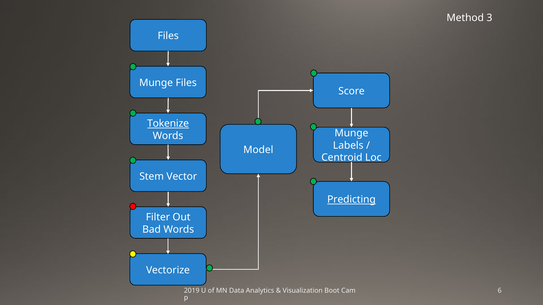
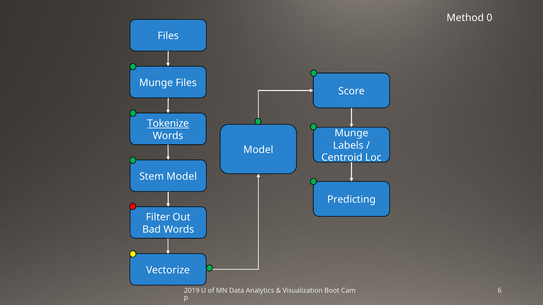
3: 3 -> 0
Stem Vector: Vector -> Model
Predicting underline: present -> none
